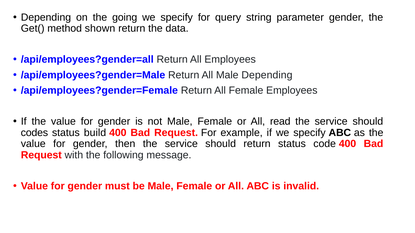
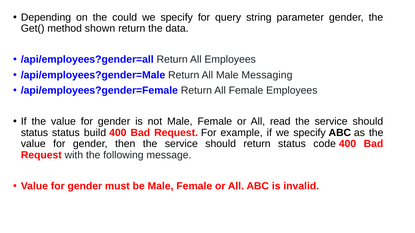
going: going -> could
Male Depending: Depending -> Messaging
codes at (34, 133): codes -> status
